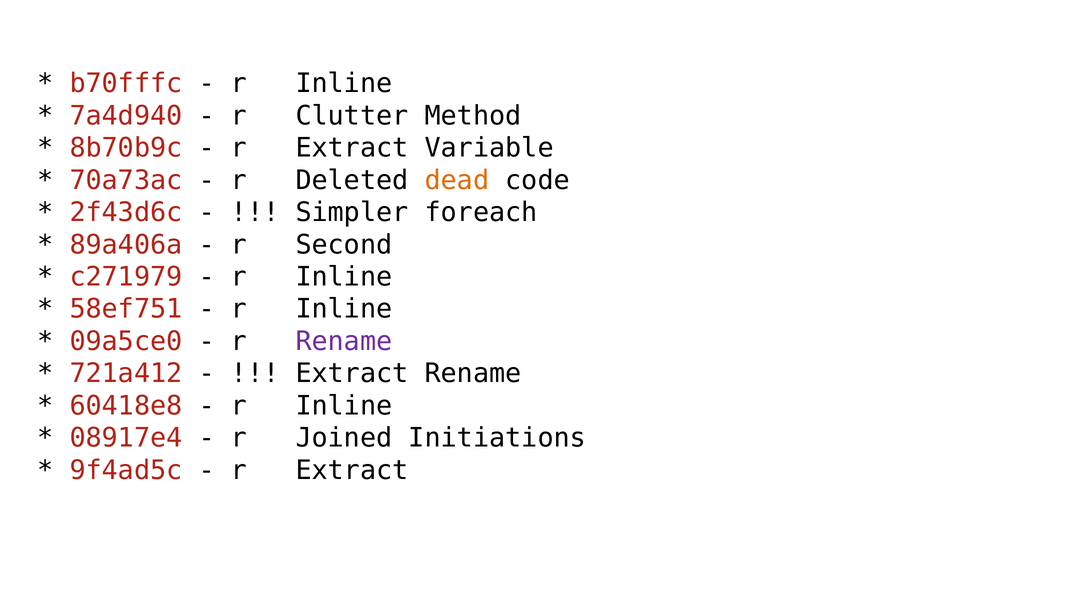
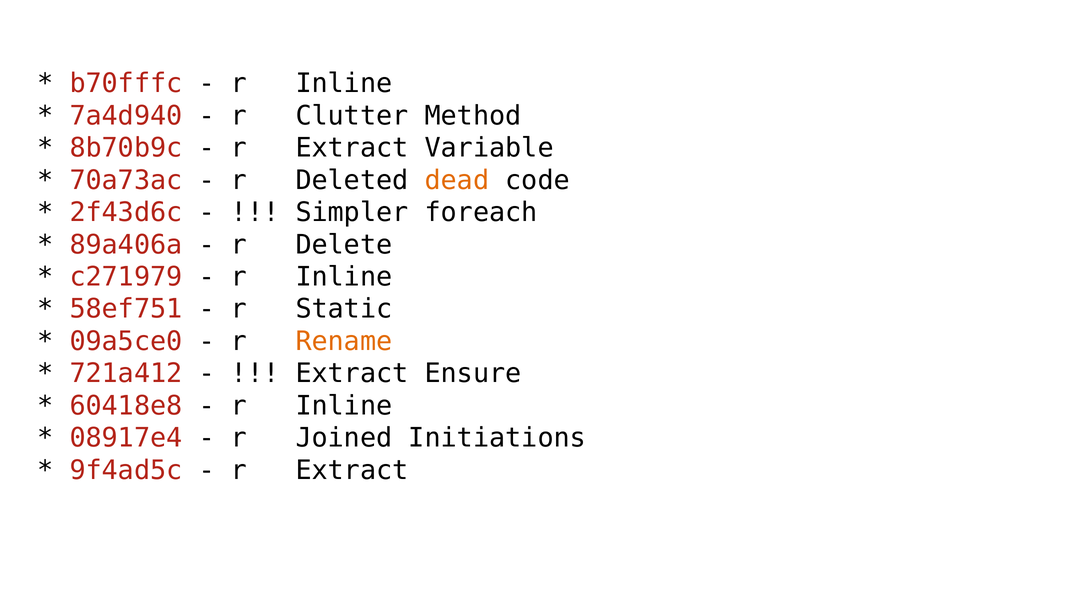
Second: Second -> Delete
Inline at (344, 309): Inline -> Static
Rename at (344, 341) colour: purple -> orange
Extract Rename: Rename -> Ensure
